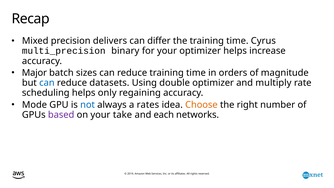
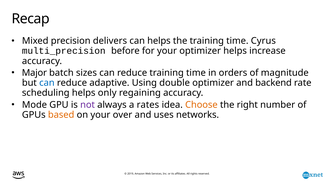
can differ: differ -> helps
binary: binary -> before
datasets: datasets -> adaptive
multiply: multiply -> backend
not colour: blue -> purple
based colour: purple -> orange
take: take -> over
each: each -> uses
